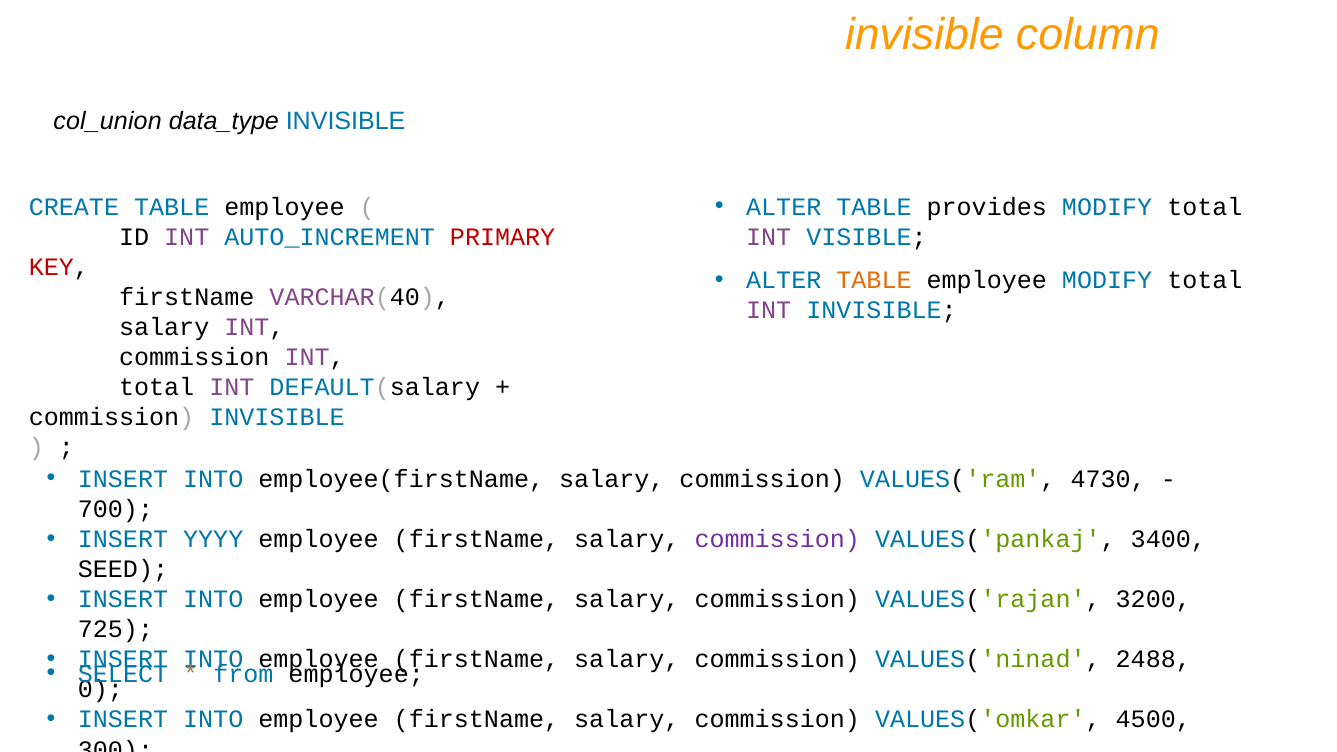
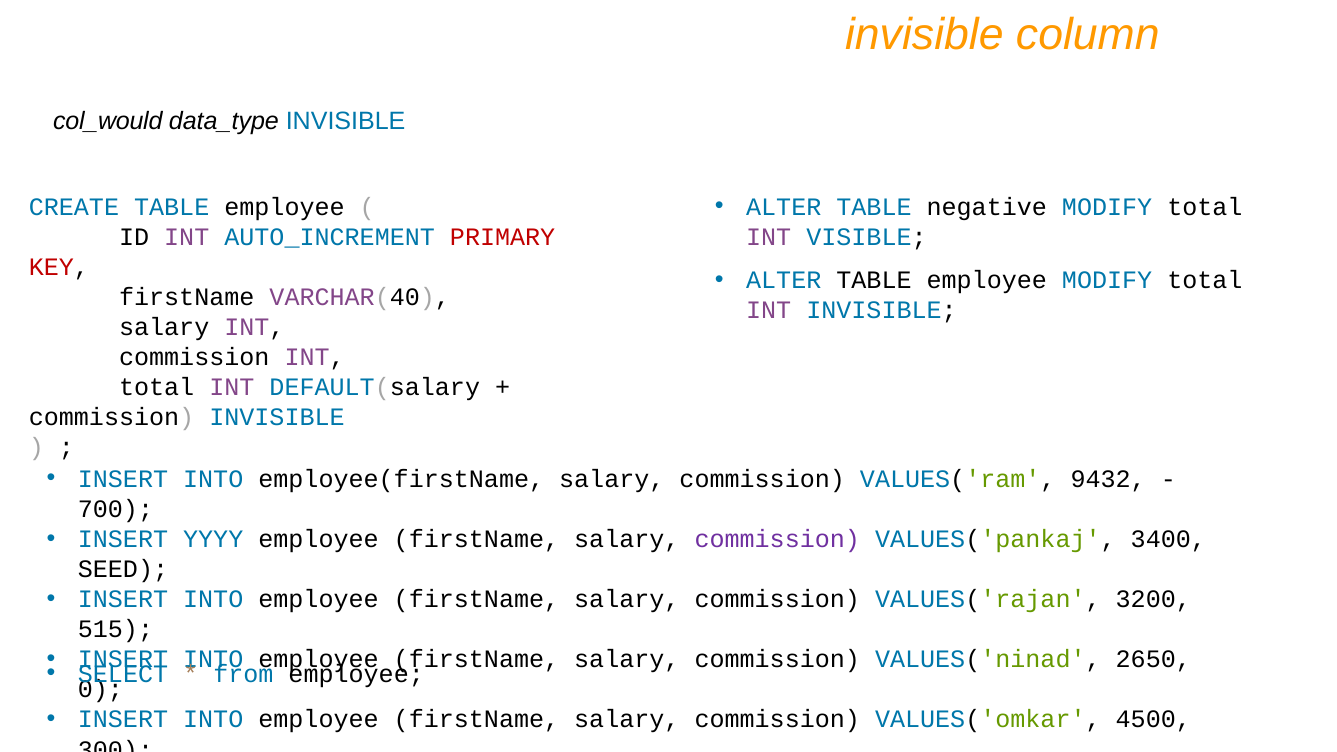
col_union: col_union -> col_would
provides: provides -> negative
TABLE at (874, 280) colour: orange -> black
4730: 4730 -> 9432
725: 725 -> 515
2488: 2488 -> 2650
